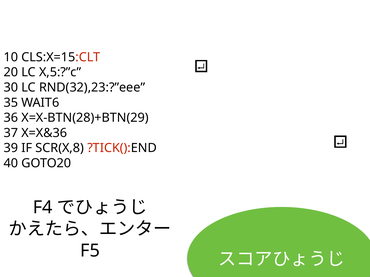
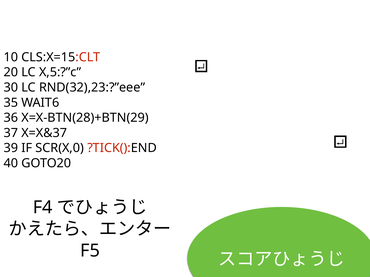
X=X&36: X=X&36 -> X=X&37
SCR(X,8: SCR(X,8 -> SCR(X,0
